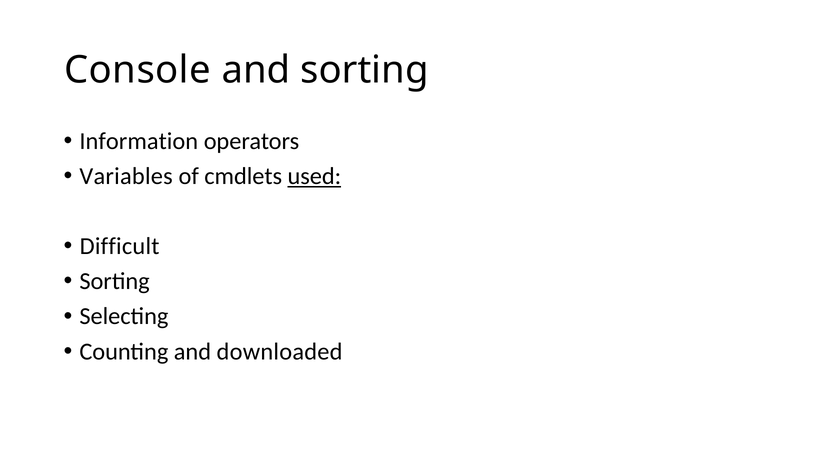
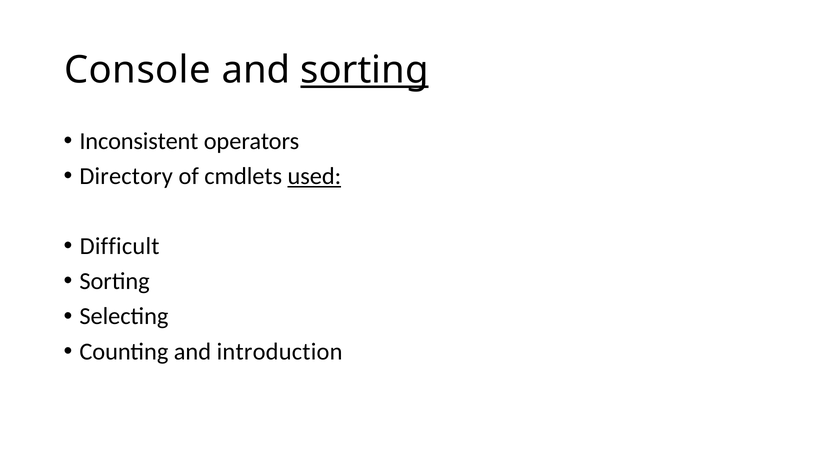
sorting at (364, 70) underline: none -> present
Information: Information -> Inconsistent
Variables: Variables -> Directory
downloaded: downloaded -> introduction
